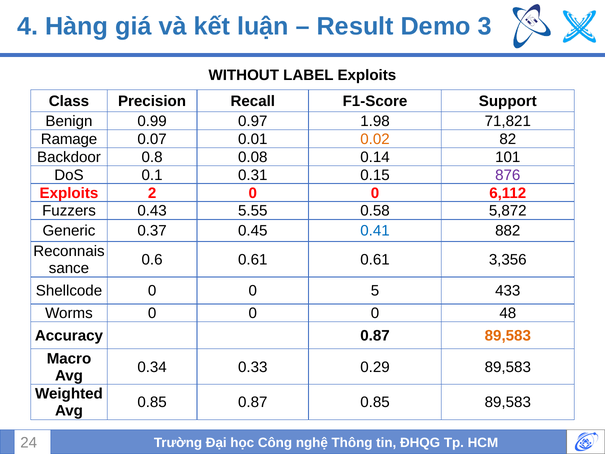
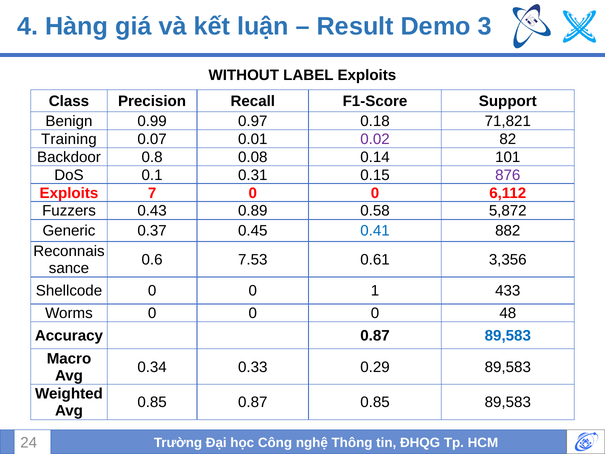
1.98: 1.98 -> 0.18
Ramage: Ramage -> Training
0.02 colour: orange -> purple
2: 2 -> 7
5.55: 5.55 -> 0.89
0.6 0.61: 0.61 -> 7.53
5: 5 -> 1
89,583 at (508, 336) colour: orange -> blue
